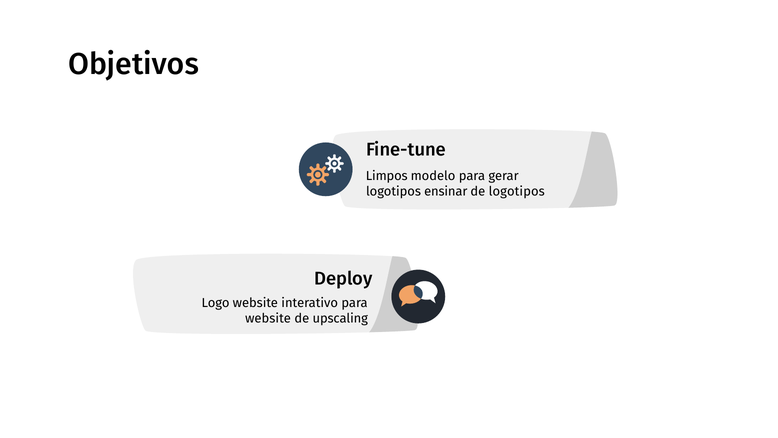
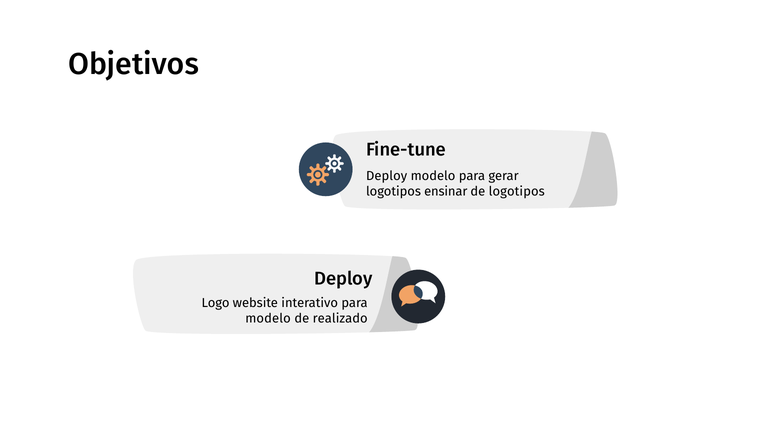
Limpos at (387, 176): Limpos -> Deploy
website at (268, 318): website -> modelo
upscaling: upscaling -> realizado
